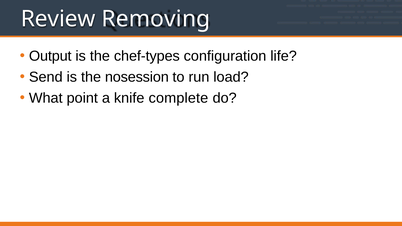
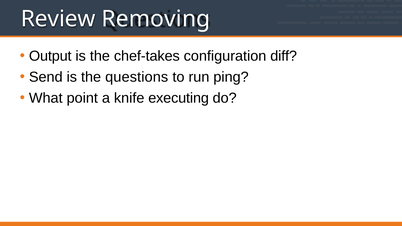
chef-types: chef-types -> chef-takes
life: life -> diff
nosession: nosession -> questions
load: load -> ping
complete: complete -> executing
